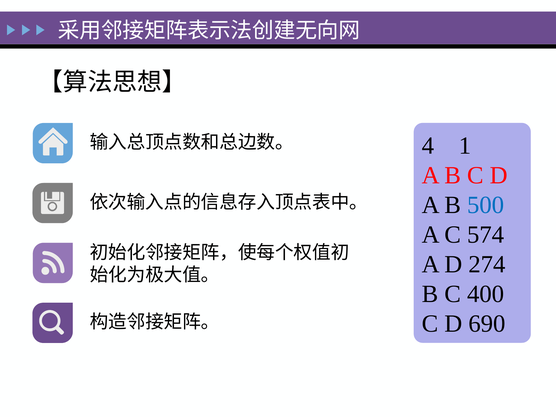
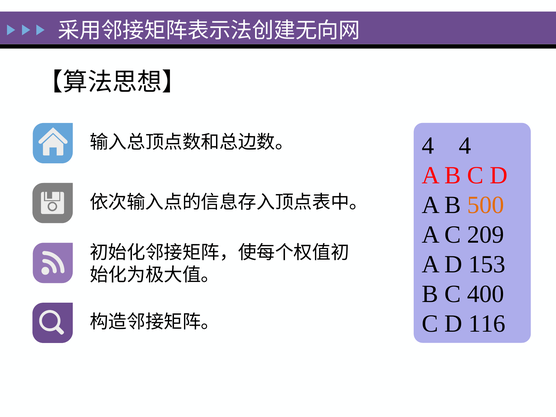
4 1: 1 -> 4
500 colour: blue -> orange
574: 574 -> 209
274: 274 -> 153
690: 690 -> 116
